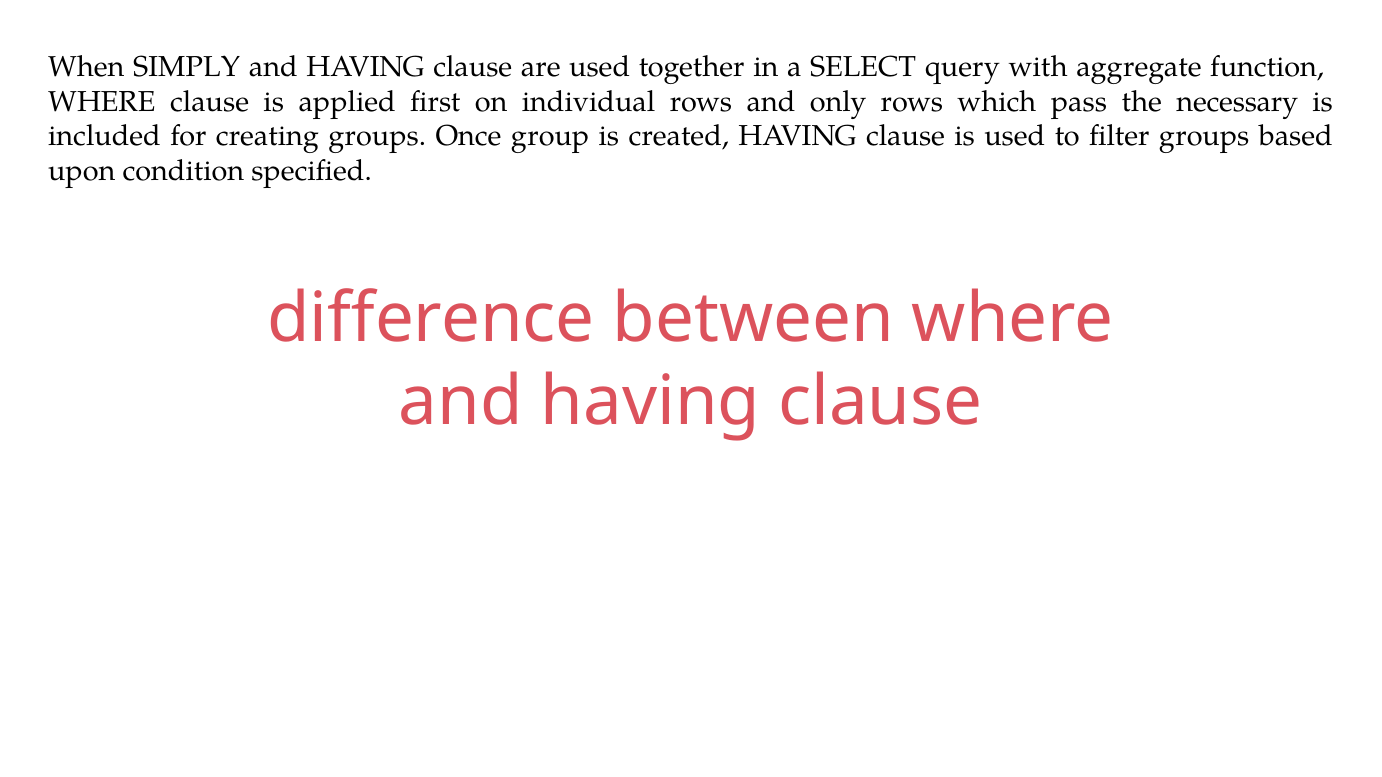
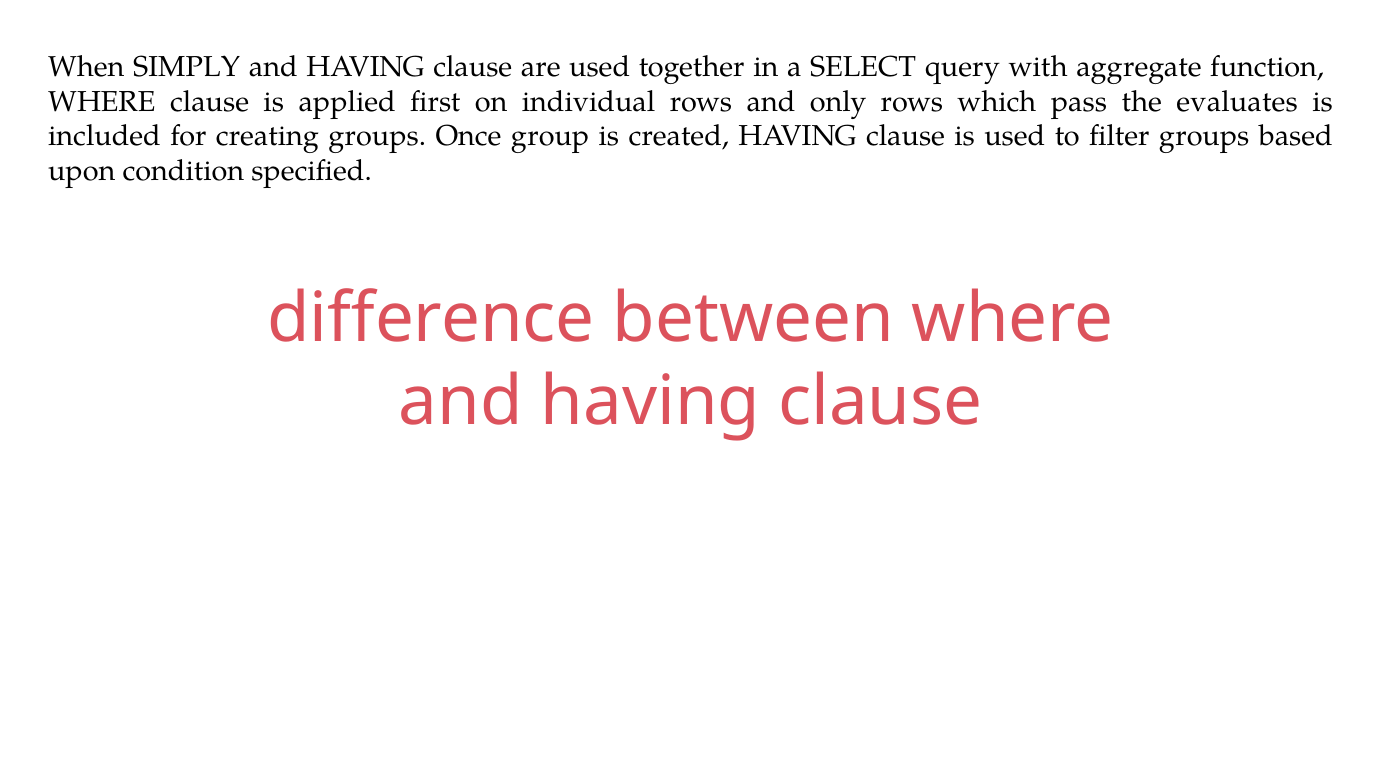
necessary: necessary -> evaluates
